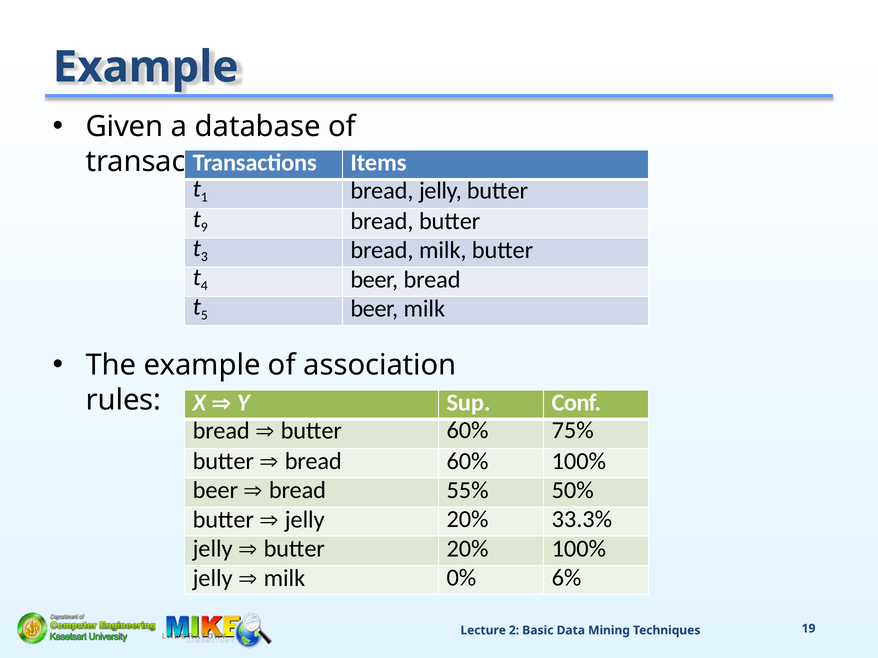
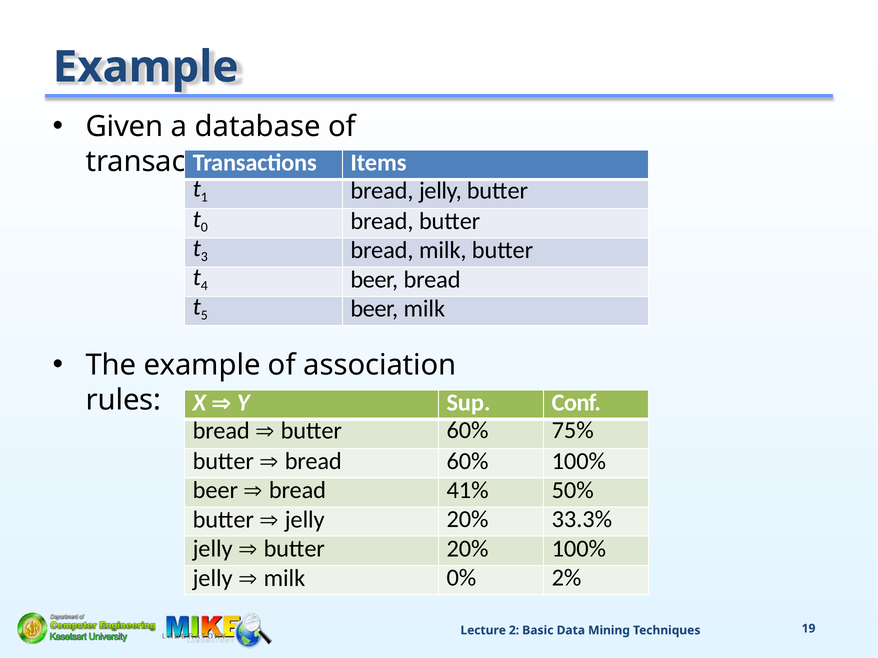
9: 9 -> 0
55%: 55% -> 41%
6%: 6% -> 2%
